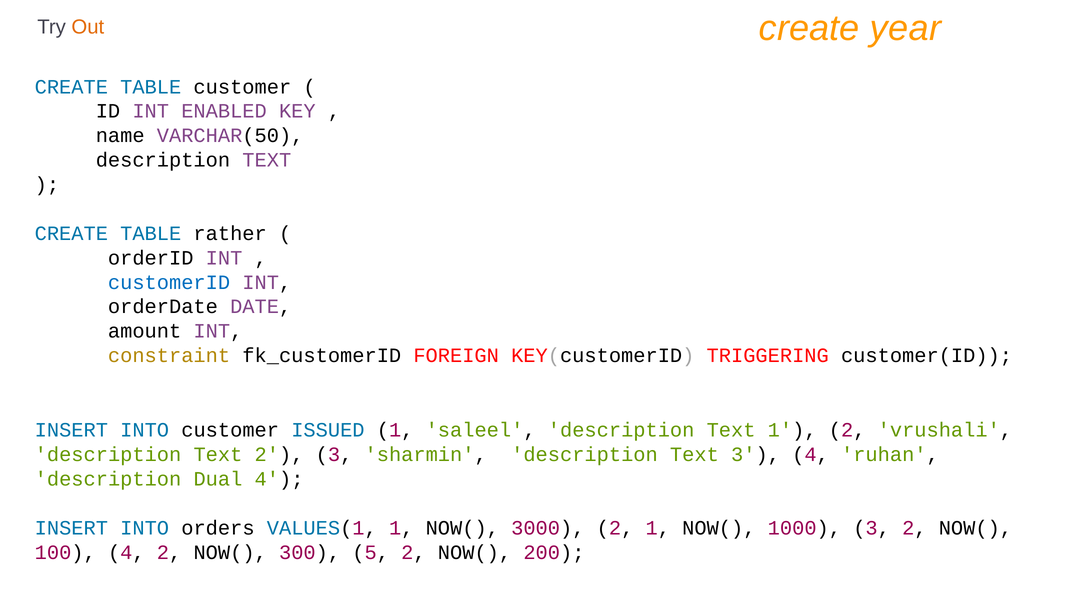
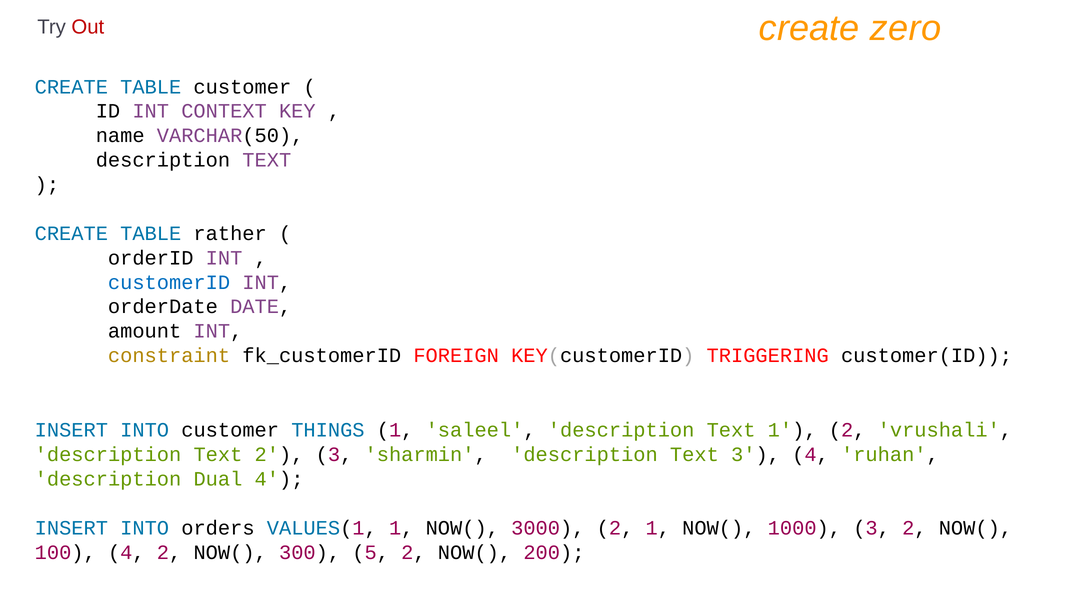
year: year -> zero
Out colour: orange -> red
ENABLED: ENABLED -> CONTEXT
ISSUED: ISSUED -> THINGS
